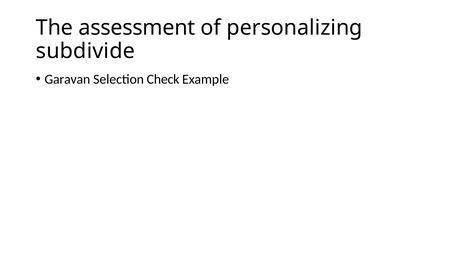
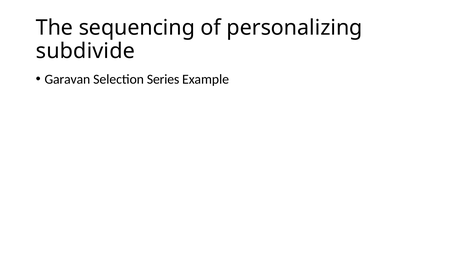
assessment: assessment -> sequencing
Check: Check -> Series
